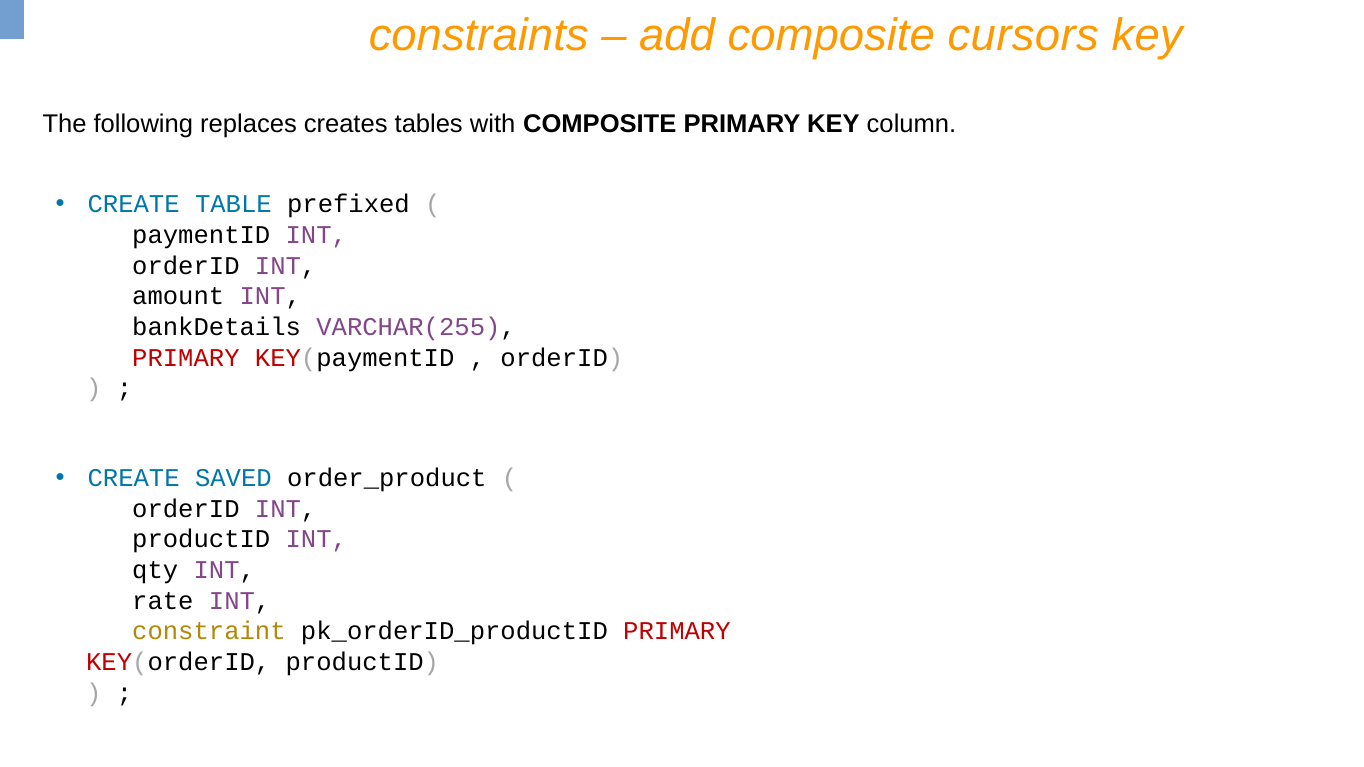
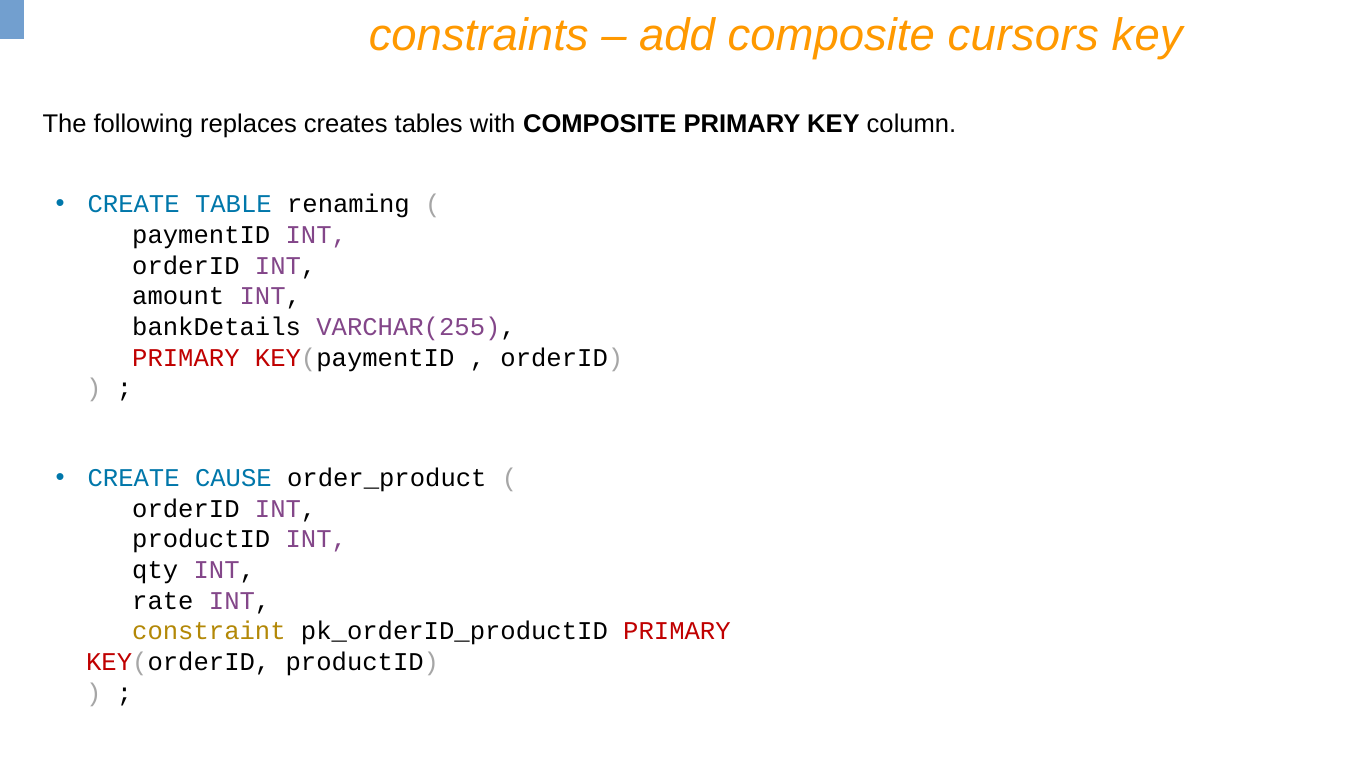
prefixed: prefixed -> renaming
SAVED: SAVED -> CAUSE
